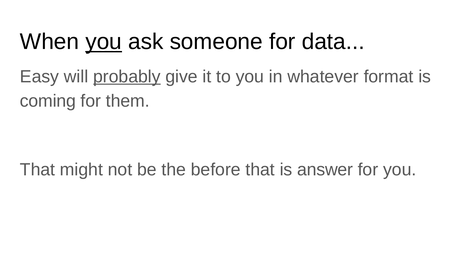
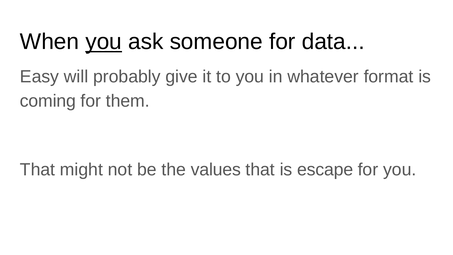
probably underline: present -> none
before: before -> values
answer: answer -> escape
